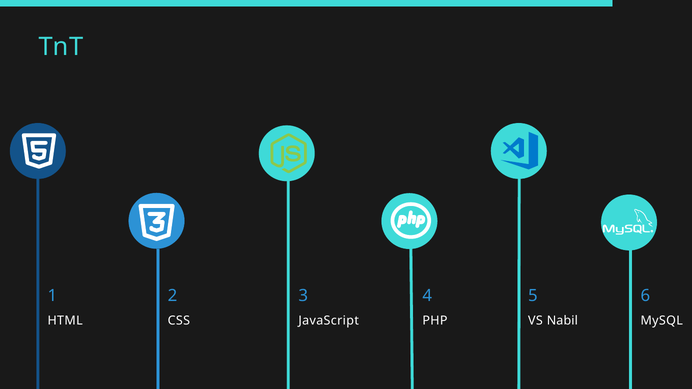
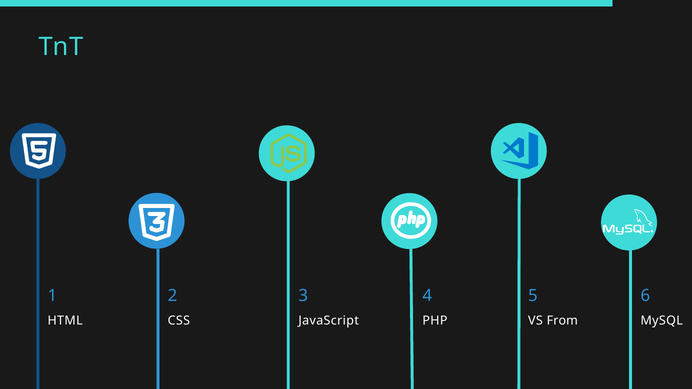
Nabil: Nabil -> From
